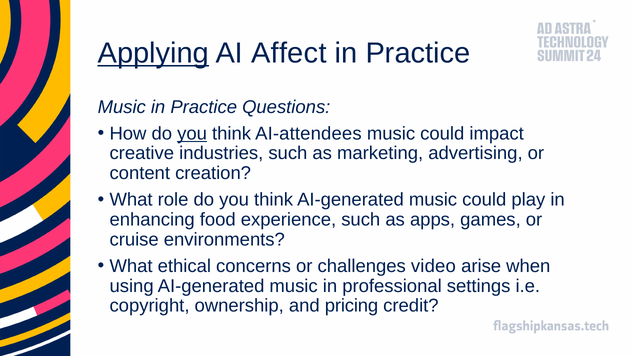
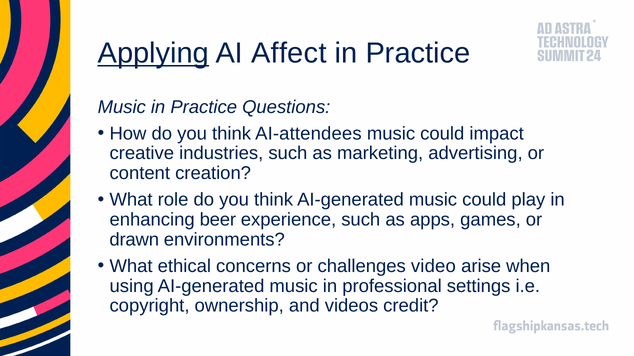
you at (192, 134) underline: present -> none
food: food -> beer
cruise: cruise -> drawn
pricing: pricing -> videos
